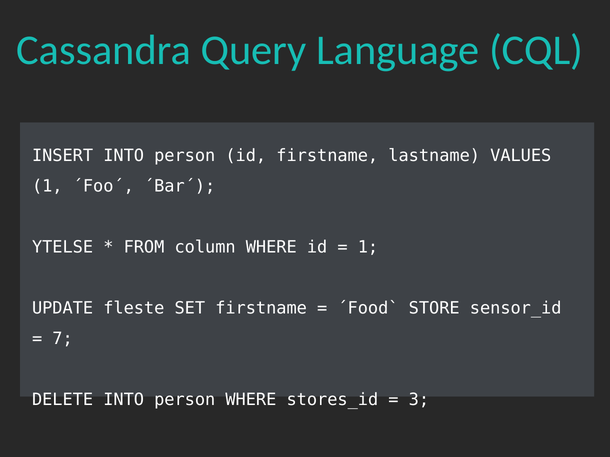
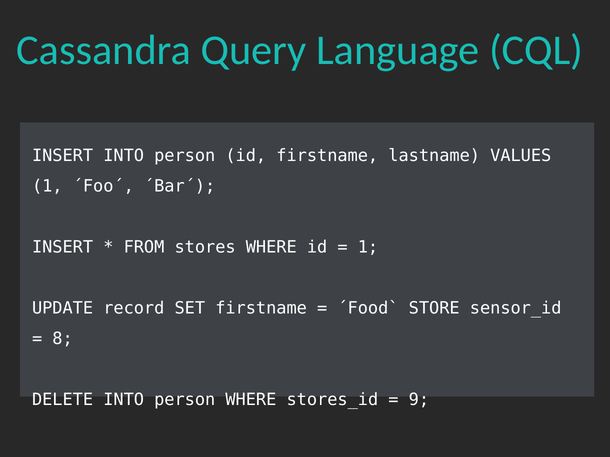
YTELSE at (63, 248): YTELSE -> INSERT
column: column -> stores
fleste: fleste -> record
7: 7 -> 8
3: 3 -> 9
